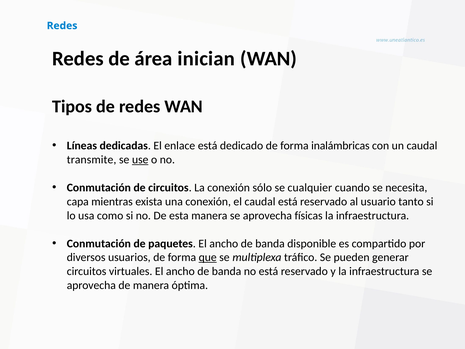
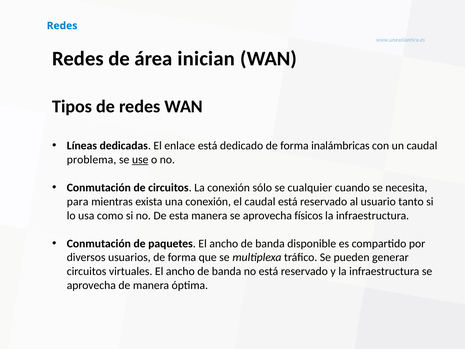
transmite: transmite -> problema
capa: capa -> para
físicas: físicas -> físicos
que underline: present -> none
